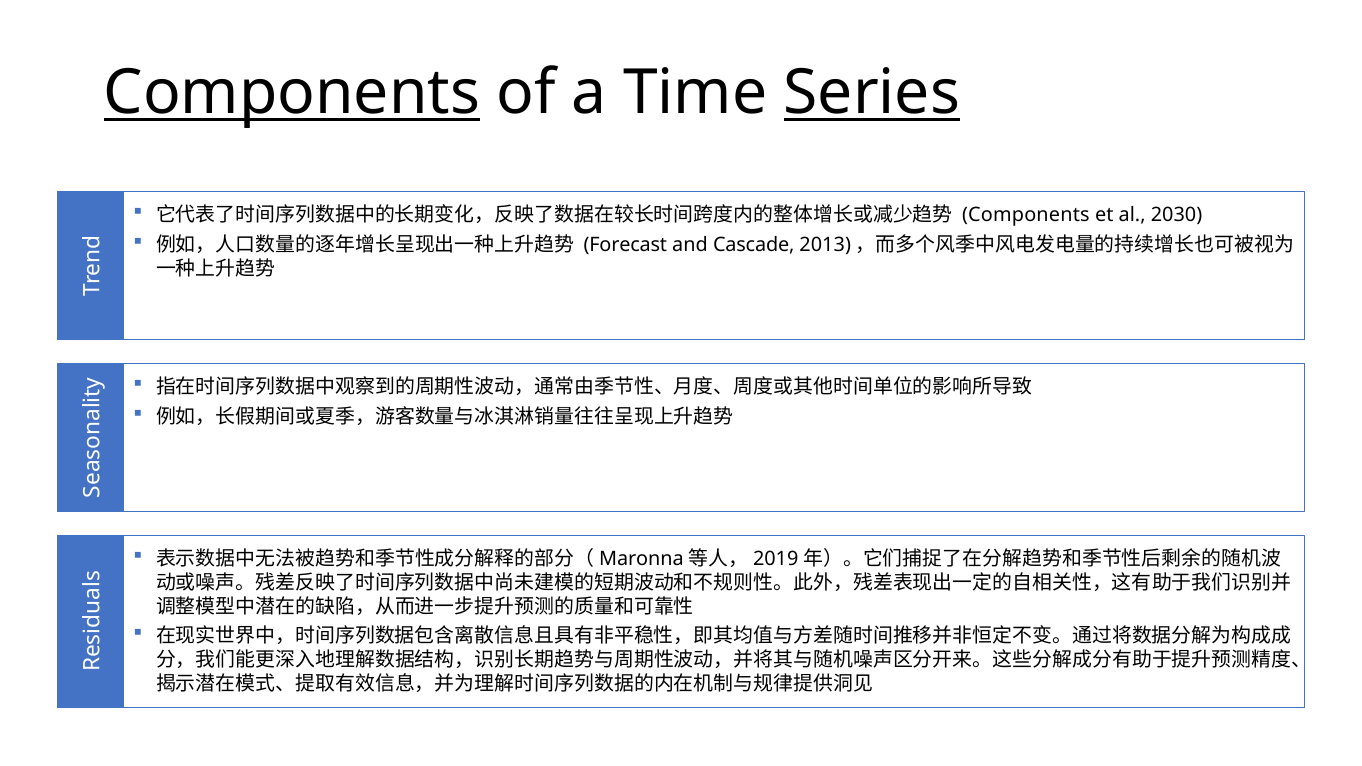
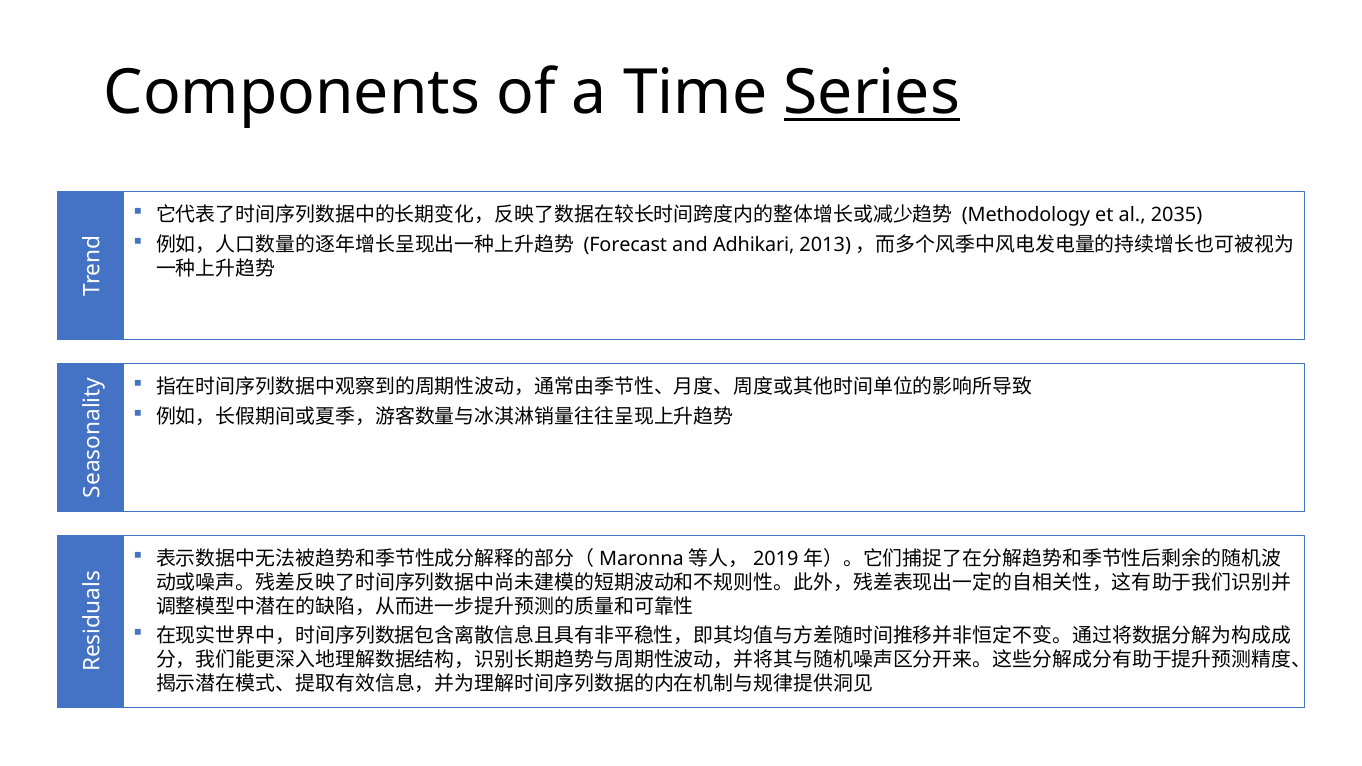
Components at (292, 93) underline: present -> none
Components at (1026, 215): Components -> Methodology
2030: 2030 -> 2035
Cascade: Cascade -> Adhikari
